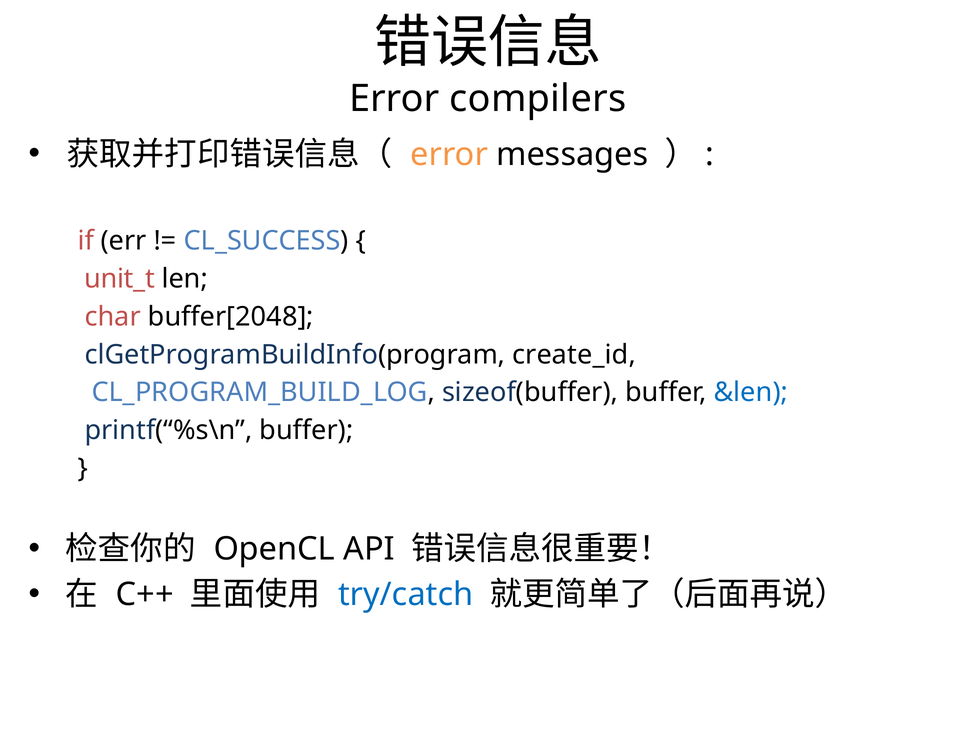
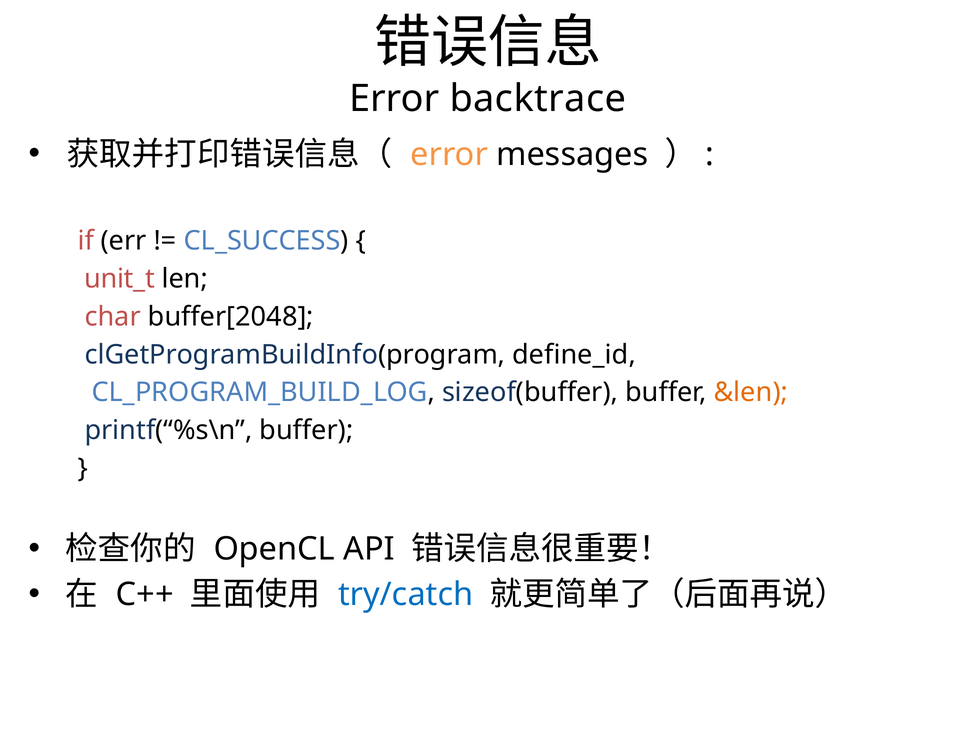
compilers: compilers -> backtrace
create_id: create_id -> define_id
&len colour: blue -> orange
